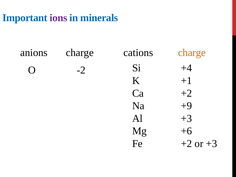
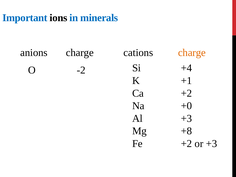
ions colour: purple -> black
+9: +9 -> +0
+6: +6 -> +8
